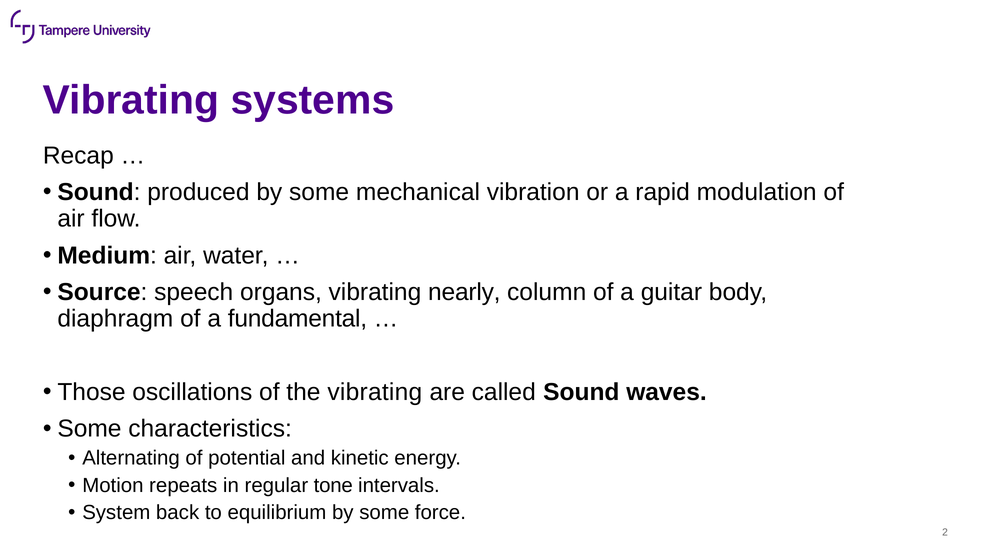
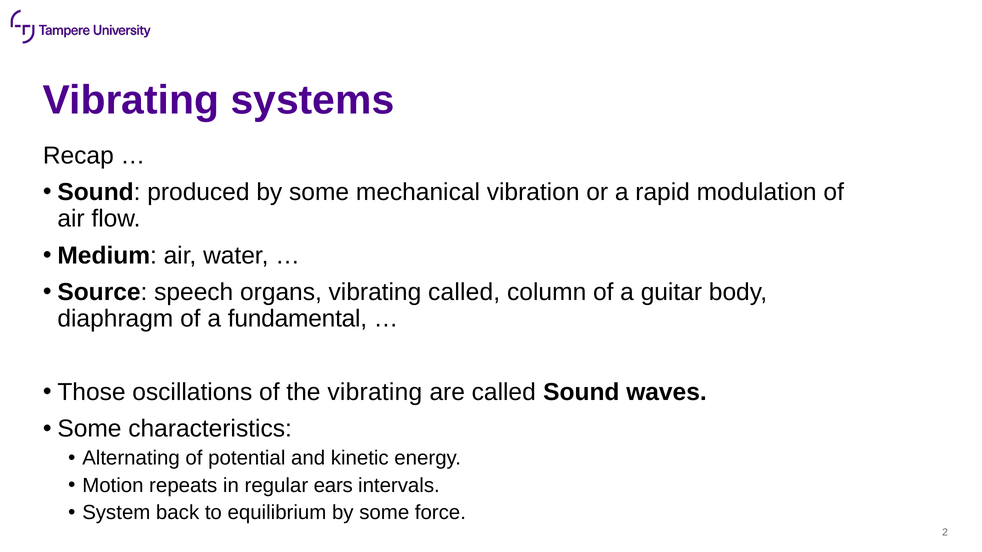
vibrating nearly: nearly -> called
tone: tone -> ears
